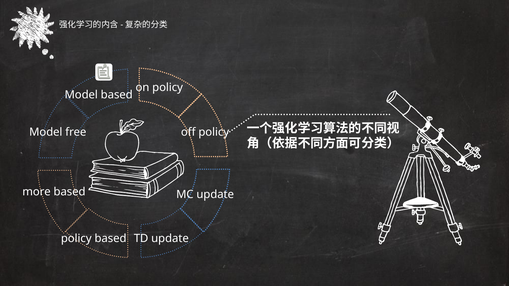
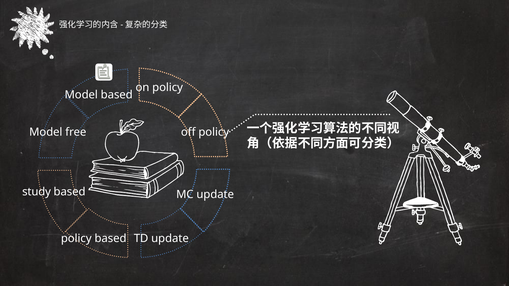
more: more -> study
